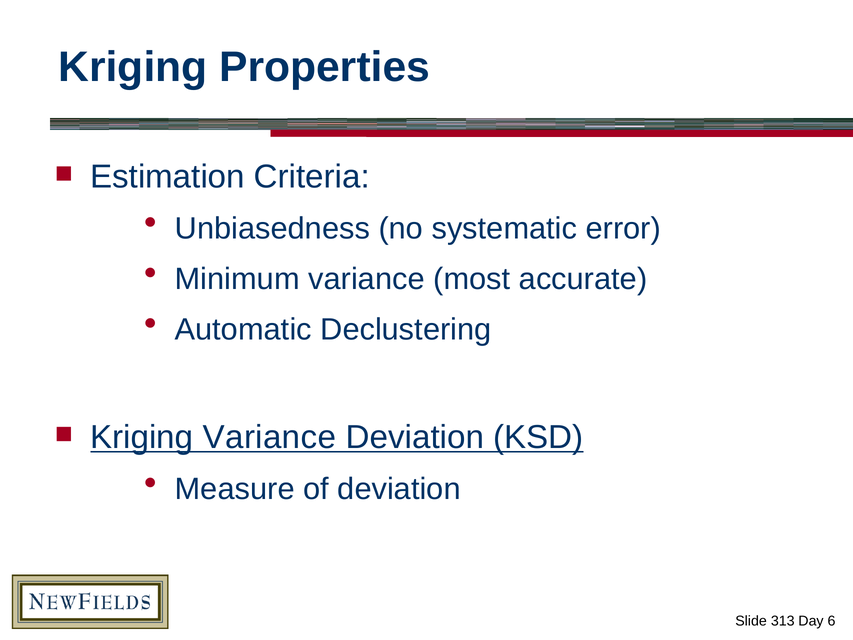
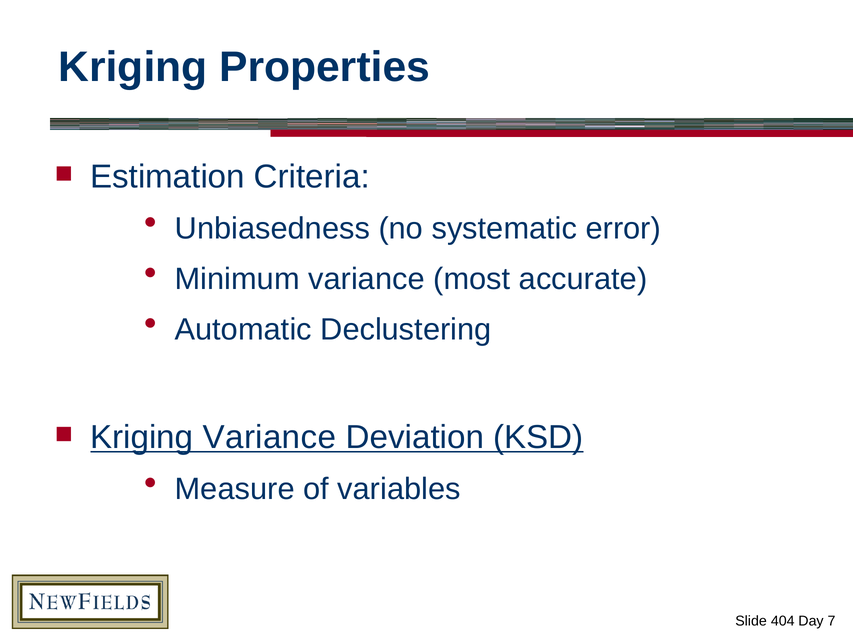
of deviation: deviation -> variables
313: 313 -> 404
6: 6 -> 7
